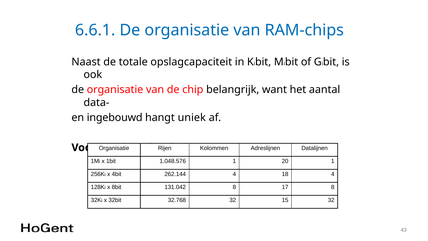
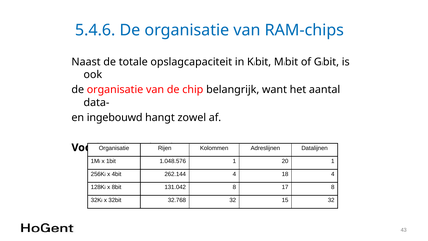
6.6.1: 6.6.1 -> 5.4.6
uniek: uniek -> zowel
